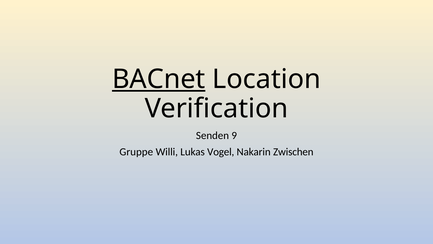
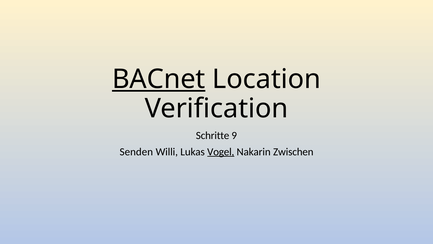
Senden: Senden -> Schritte
Gruppe: Gruppe -> Senden
Vogel underline: none -> present
